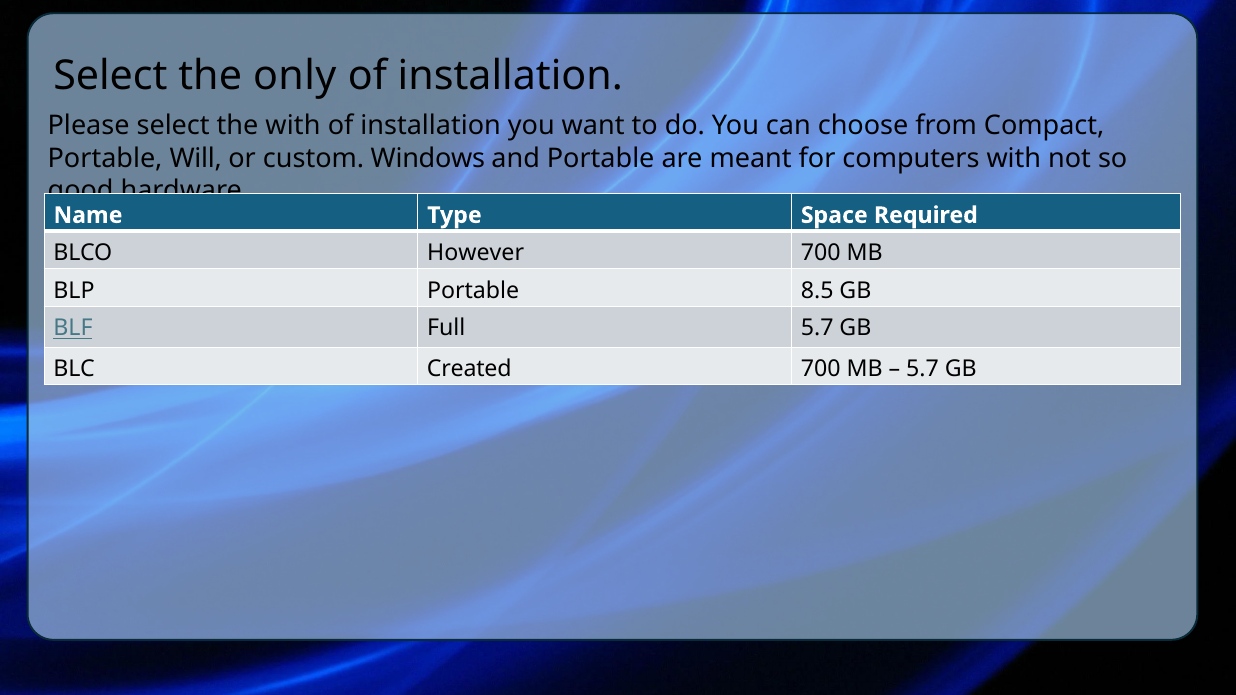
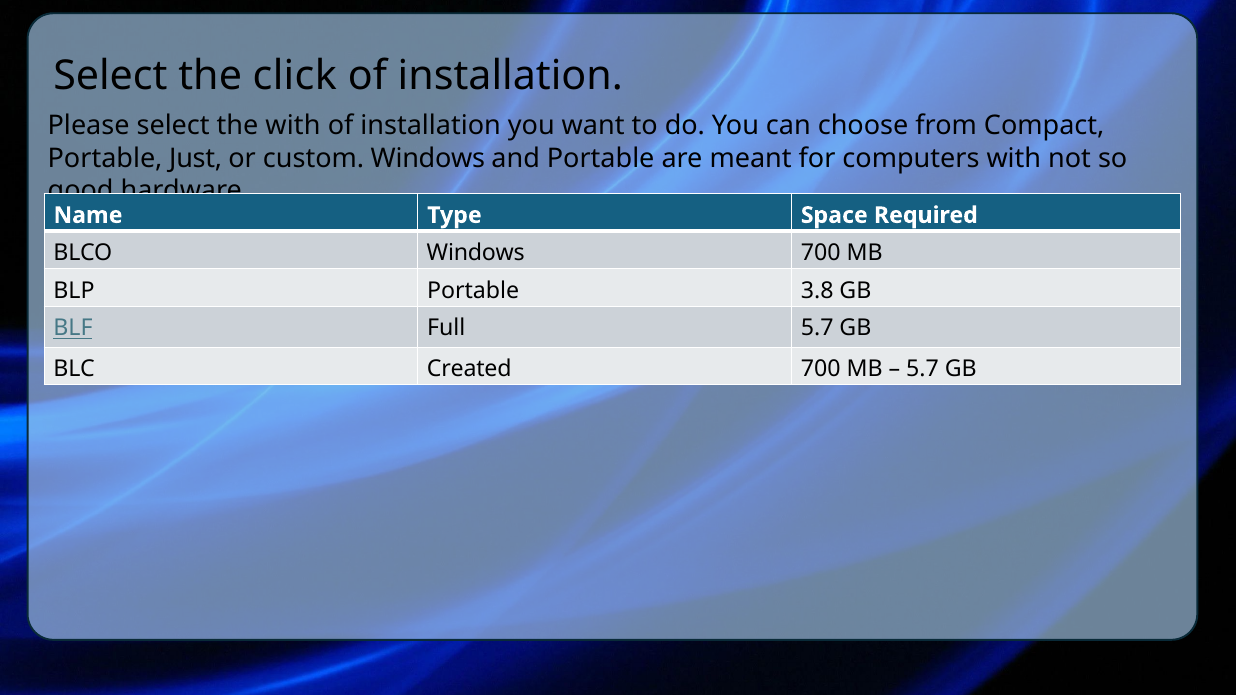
only: only -> click
Will: Will -> Just
BLCO However: However -> Windows
8.5: 8.5 -> 3.8
